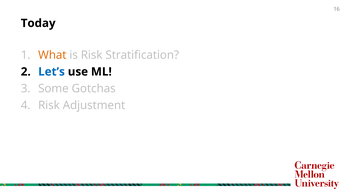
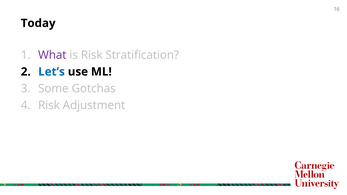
What colour: orange -> purple
